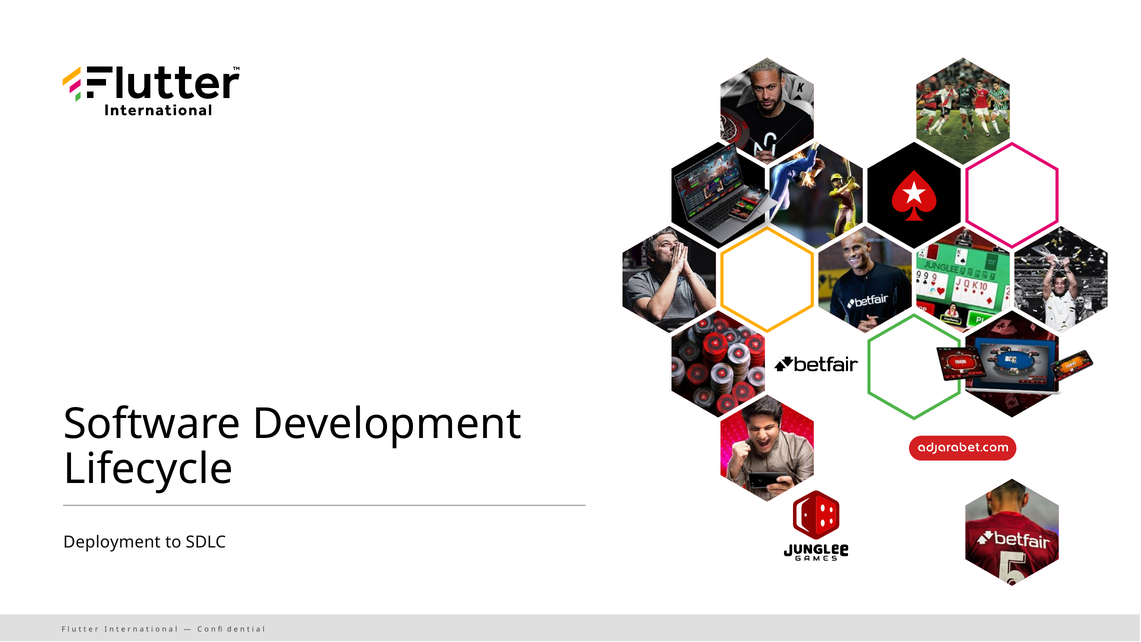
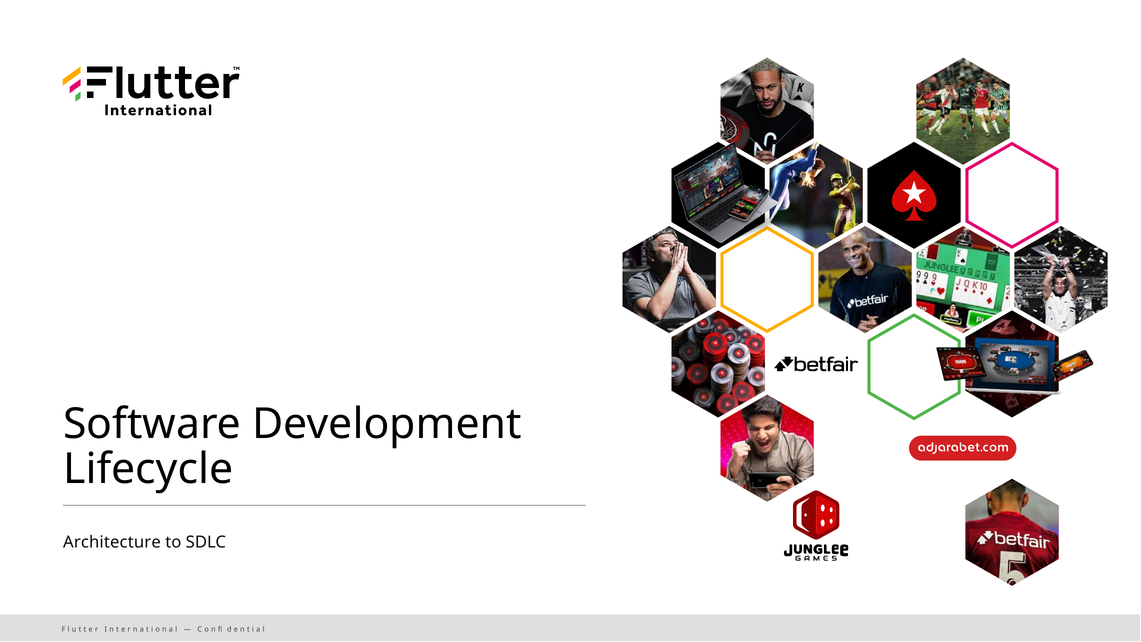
Deployment: Deployment -> Architecture
